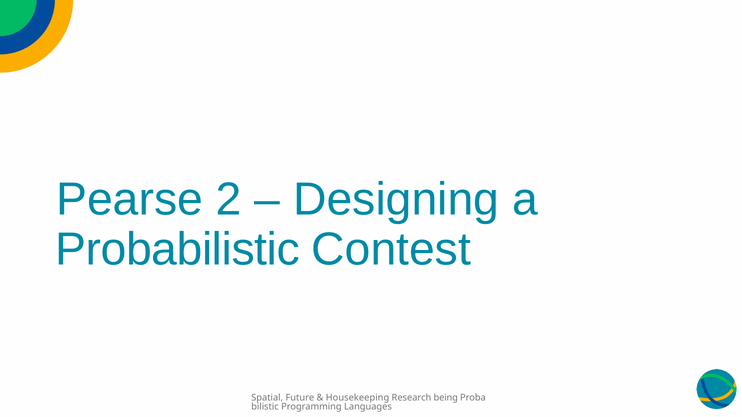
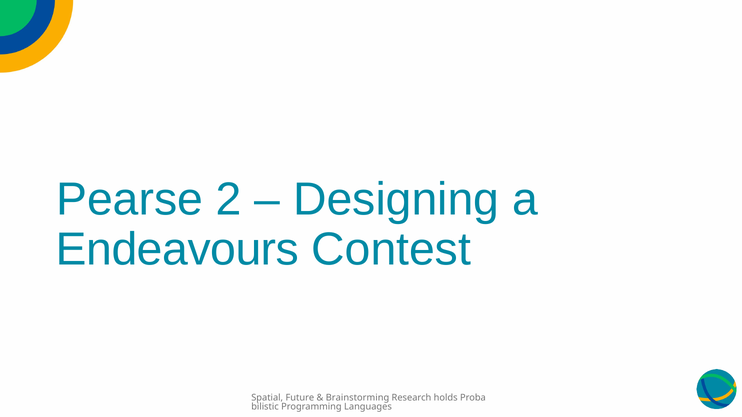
Probabilistic: Probabilistic -> Endeavours
Housekeeping: Housekeeping -> Brainstorming
being: being -> holds
